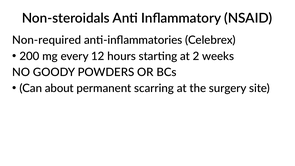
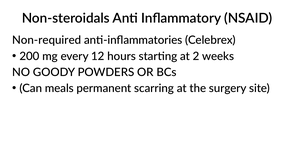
about: about -> meals
